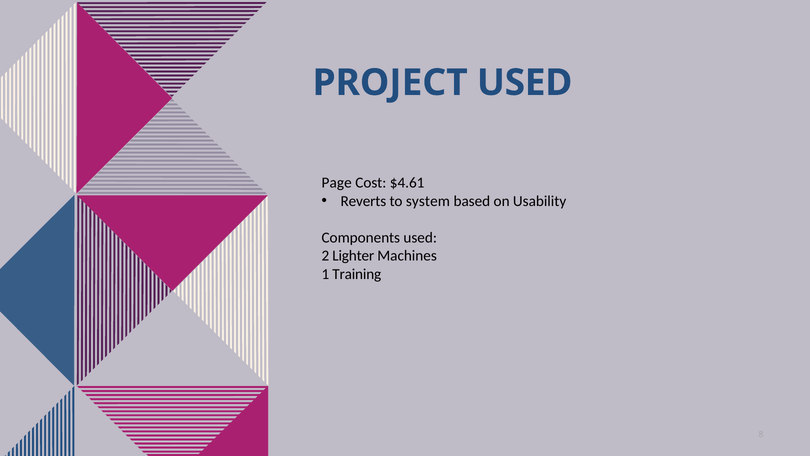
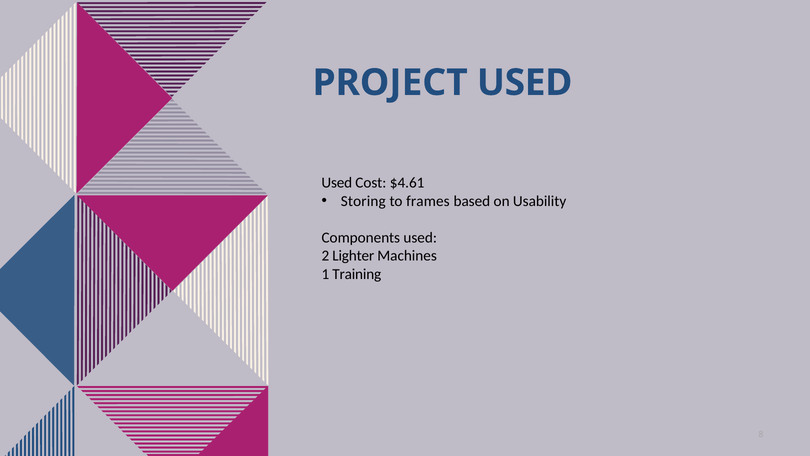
Page at (337, 183): Page -> Used
Reverts: Reverts -> Storing
system: system -> frames
